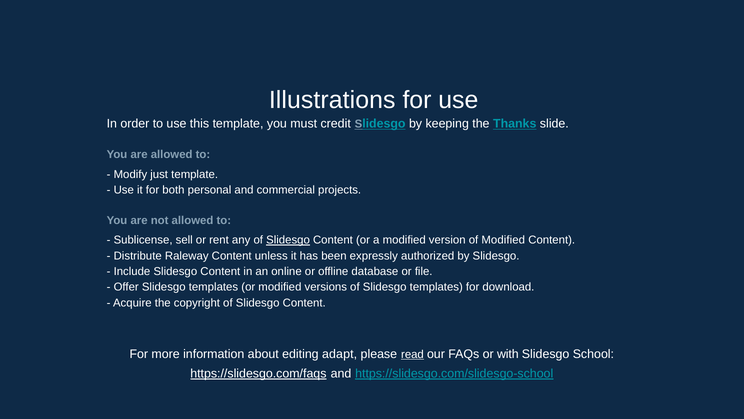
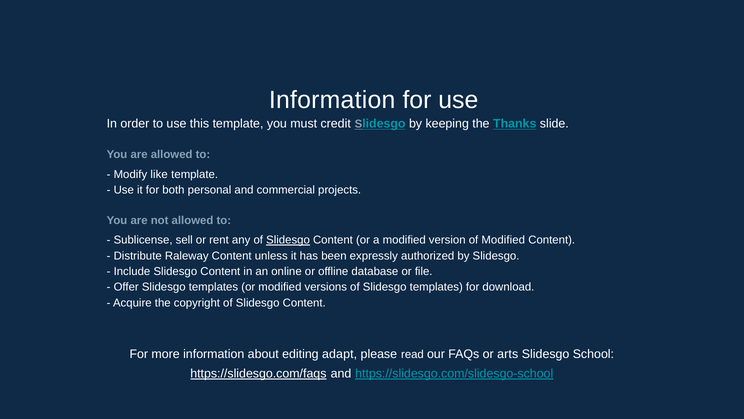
Illustrations at (332, 100): Illustrations -> Information
just: just -> like
read underline: present -> none
with: with -> arts
